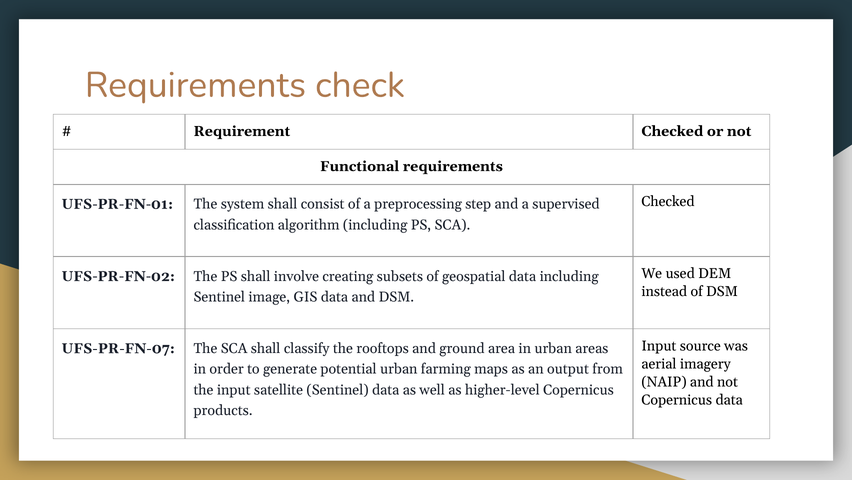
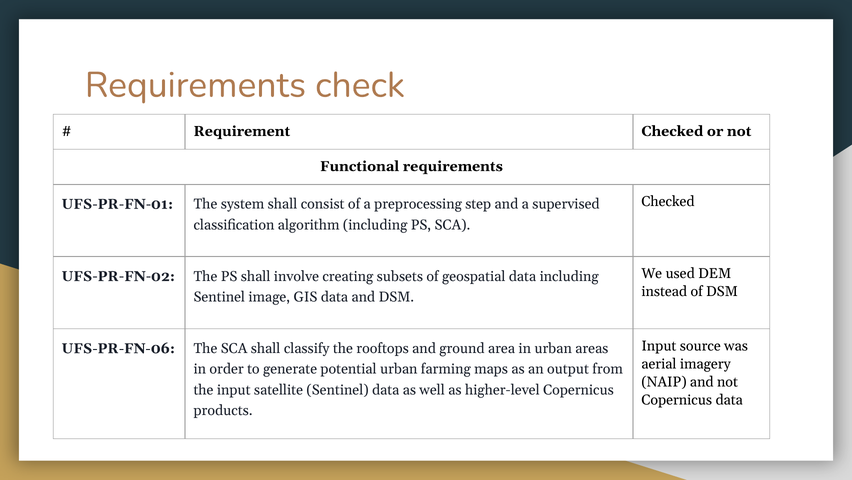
UFS-PR-FN-07: UFS-PR-FN-07 -> UFS-PR-FN-06
